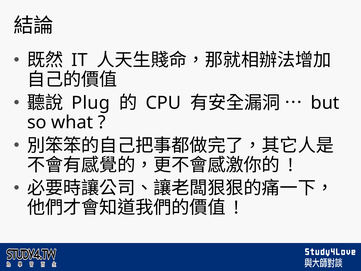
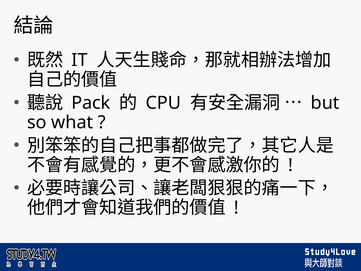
Plug: Plug -> Pack
